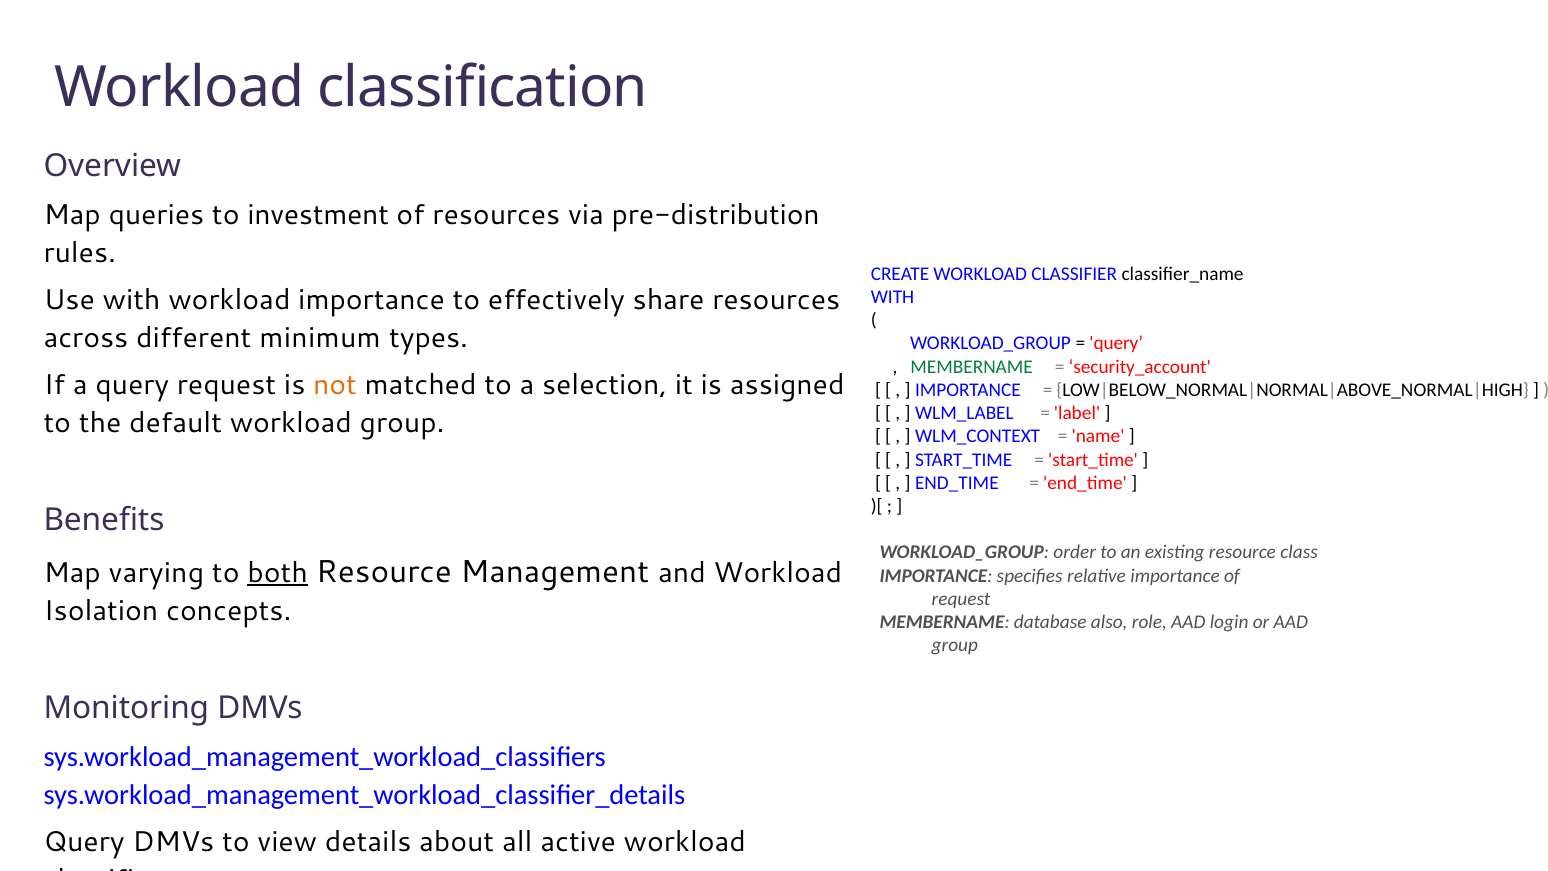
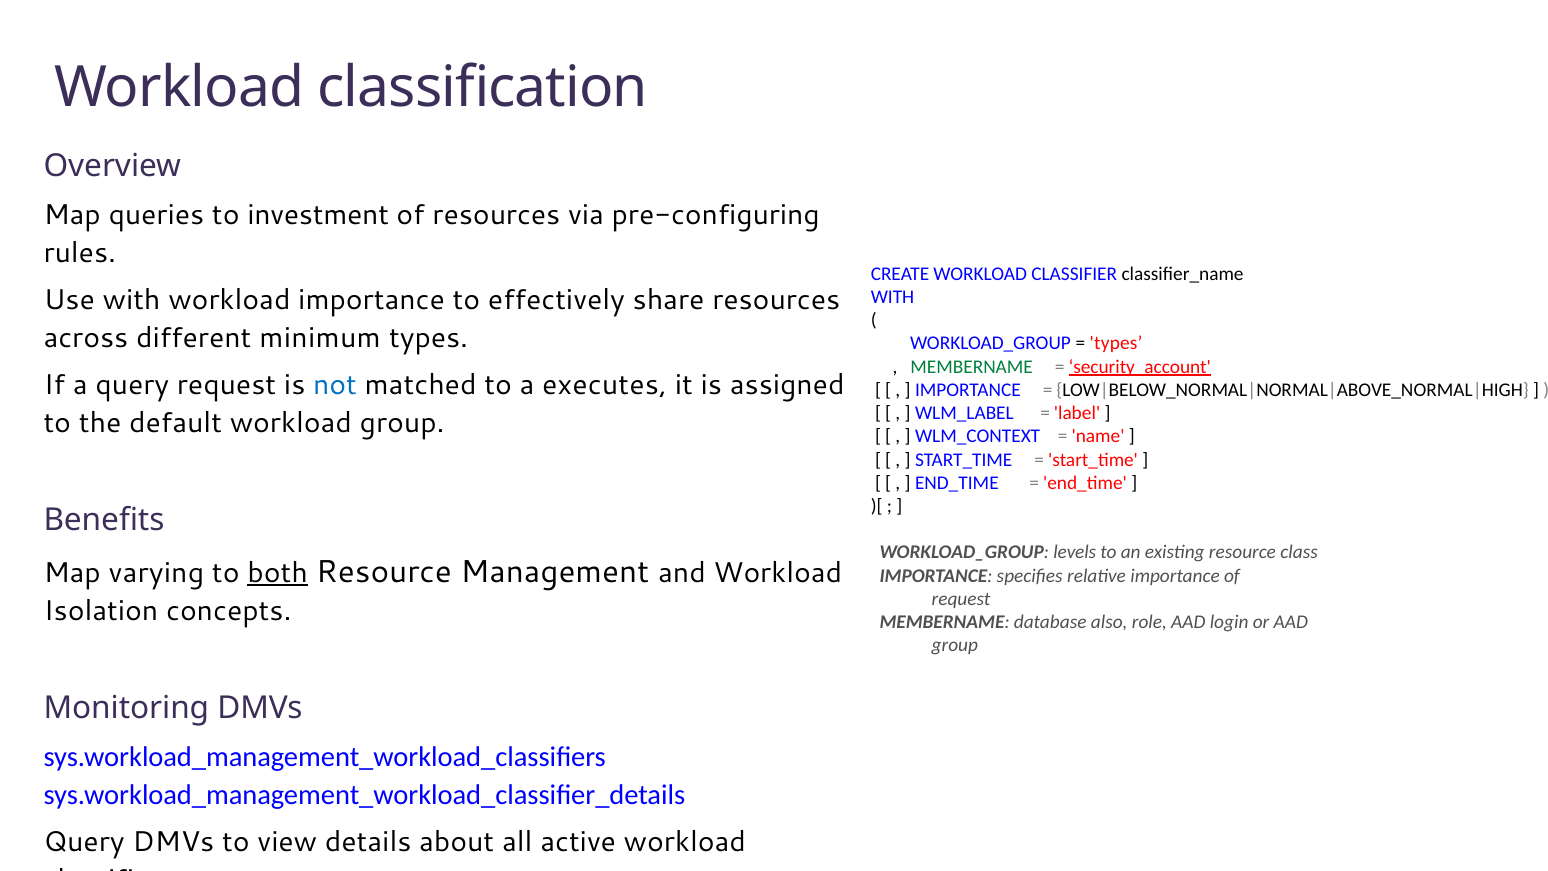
pre-distribution: pre-distribution -> pre-configuring
query at (1116, 343): query -> types
security_account underline: none -> present
not colour: orange -> blue
selection: selection -> executes
order: order -> levels
